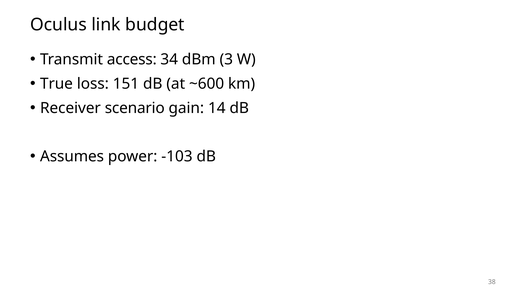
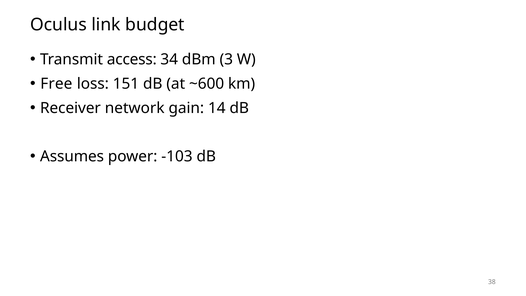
True: True -> Free
scenario: scenario -> network
